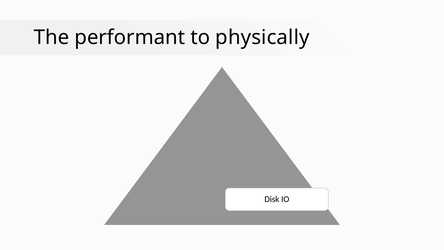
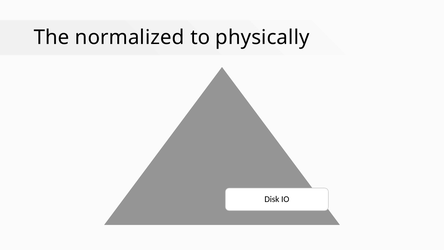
performant: performant -> normalized
